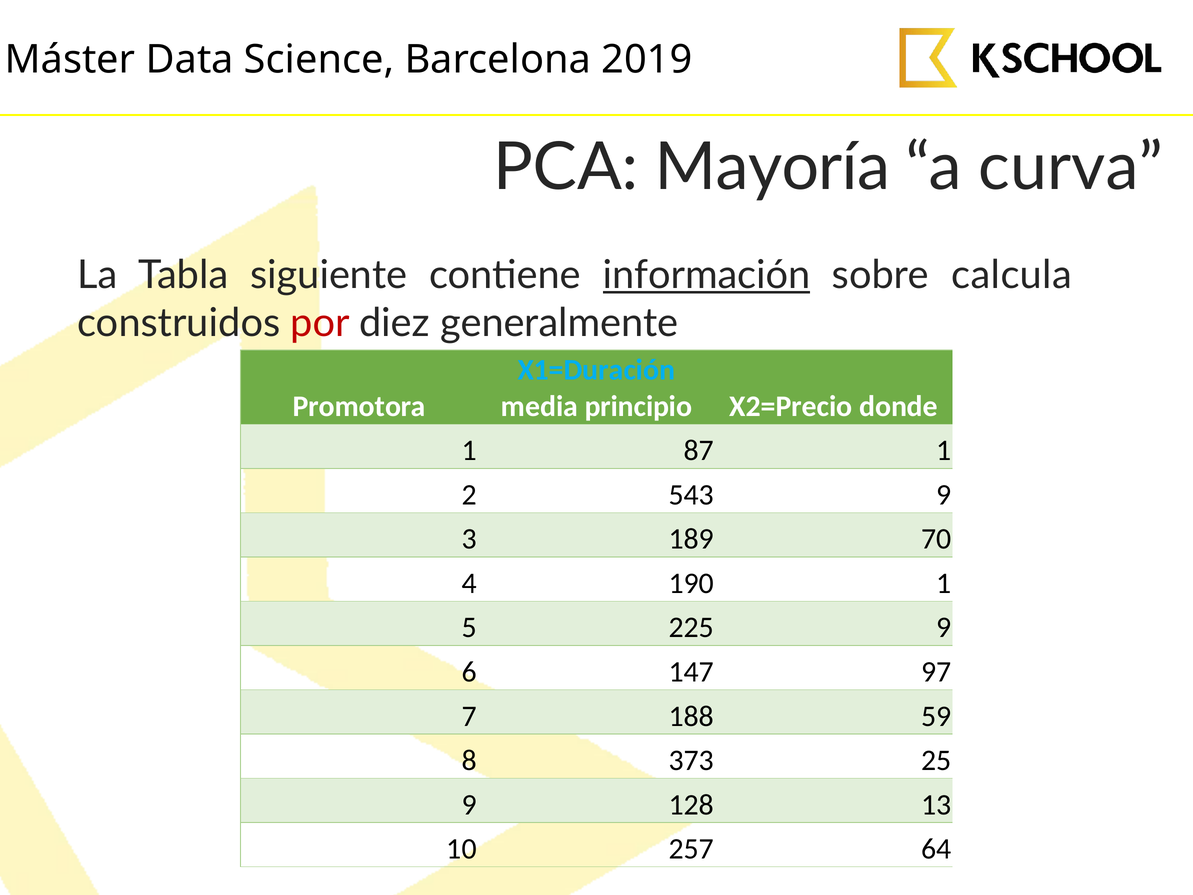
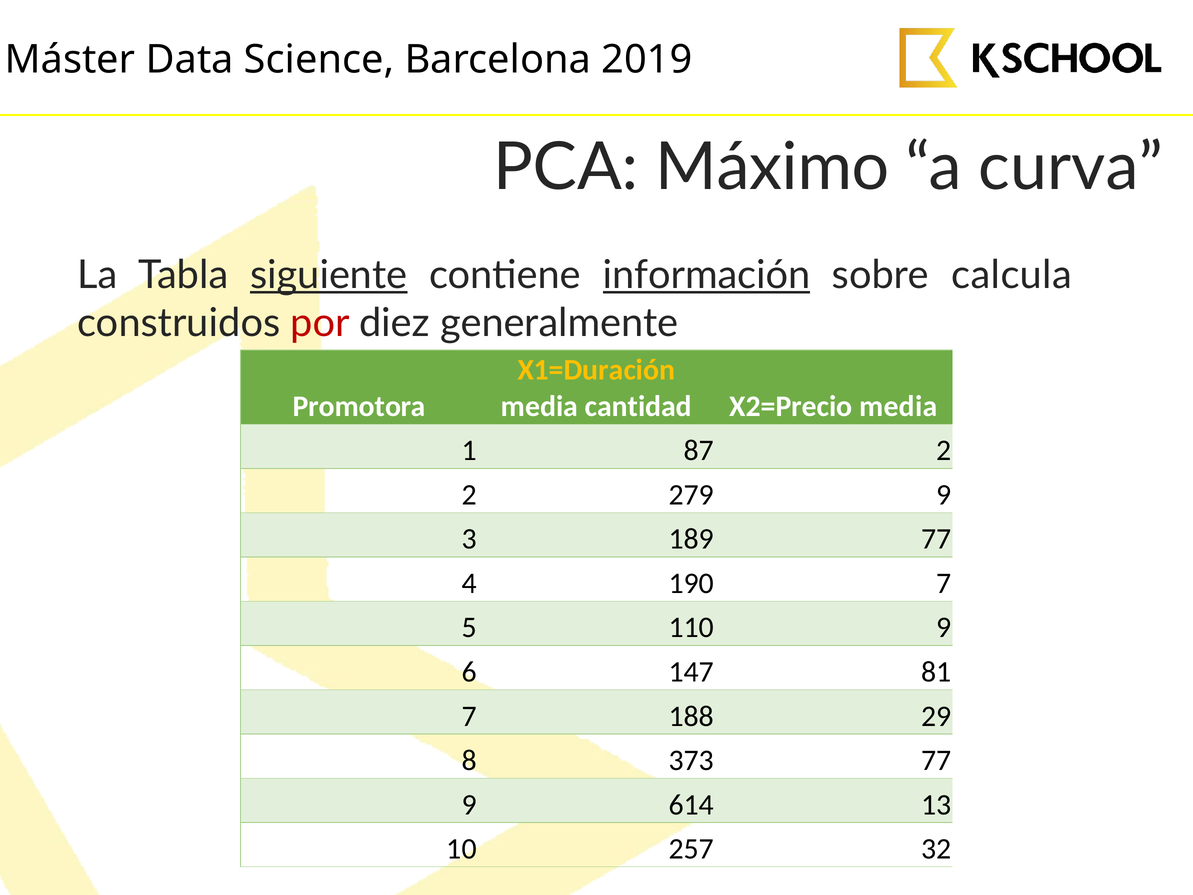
Mayoría: Mayoría -> Máximo
siguiente underline: none -> present
X1=Duración colour: light blue -> yellow
principio: principio -> cantidad
X2=Precio donde: donde -> media
87 1: 1 -> 2
543: 543 -> 279
189 70: 70 -> 77
190 1: 1 -> 7
225: 225 -> 110
97: 97 -> 81
59: 59 -> 29
373 25: 25 -> 77
128: 128 -> 614
64: 64 -> 32
